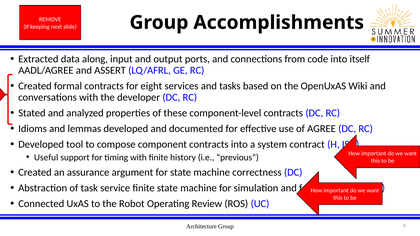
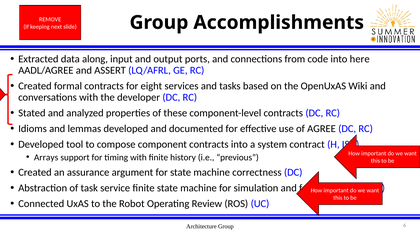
itself: itself -> here
Useful: Useful -> Arrays
